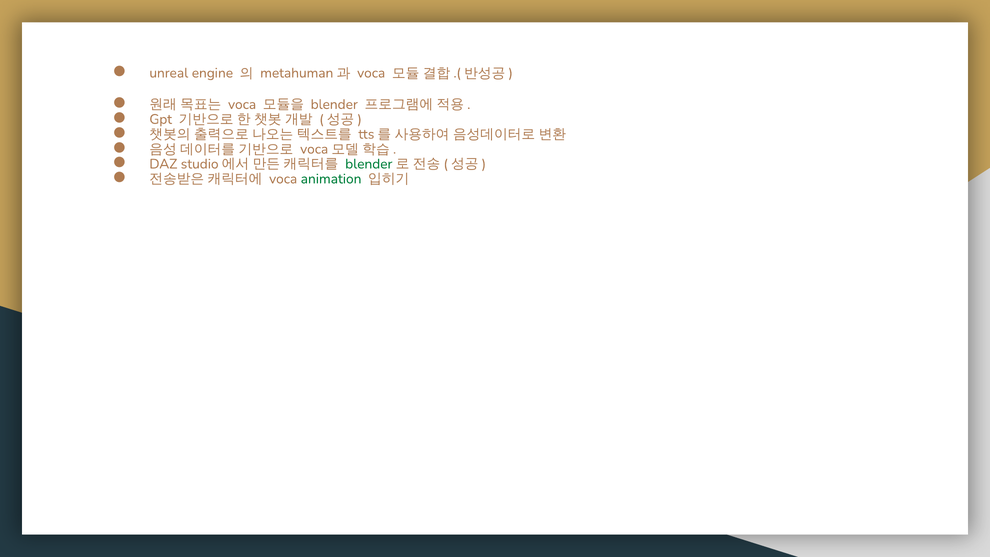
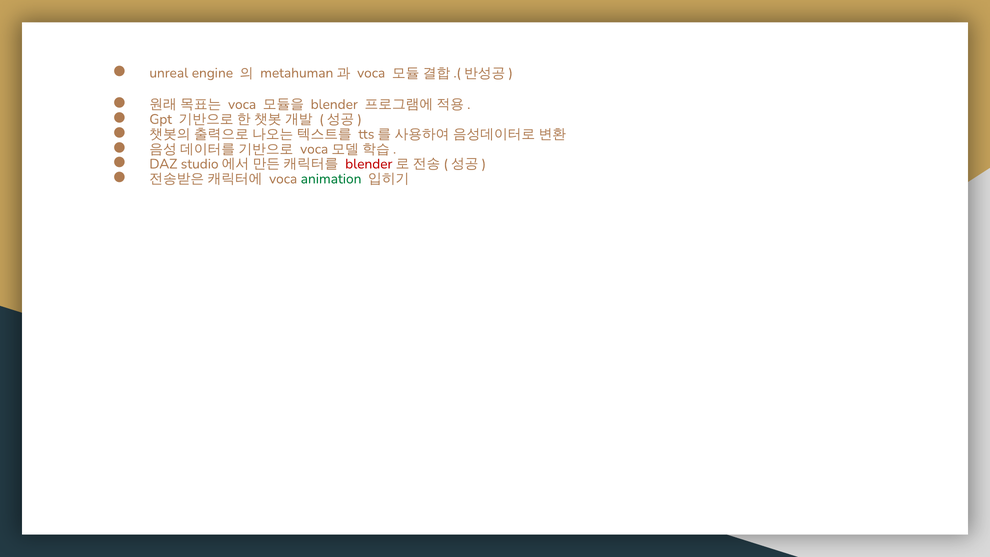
blender at (369, 164) colour: green -> red
